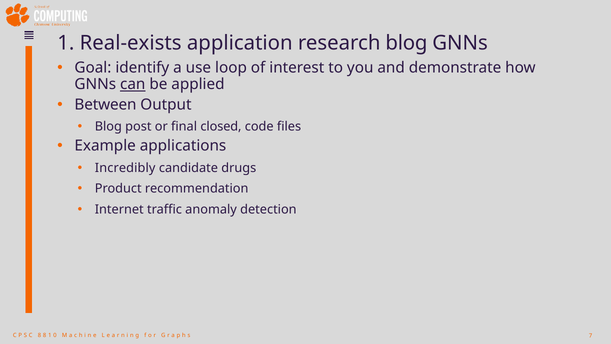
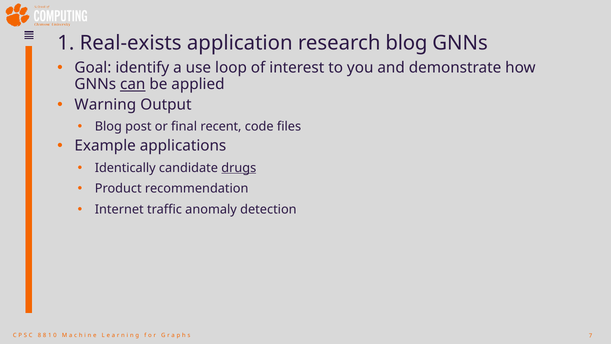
Between: Between -> Warning
closed: closed -> recent
Incredibly: Incredibly -> Identically
drugs underline: none -> present
